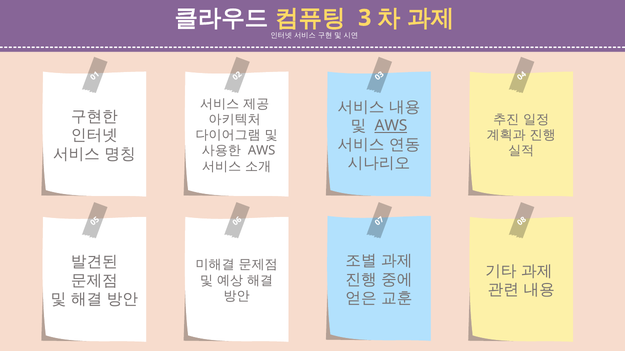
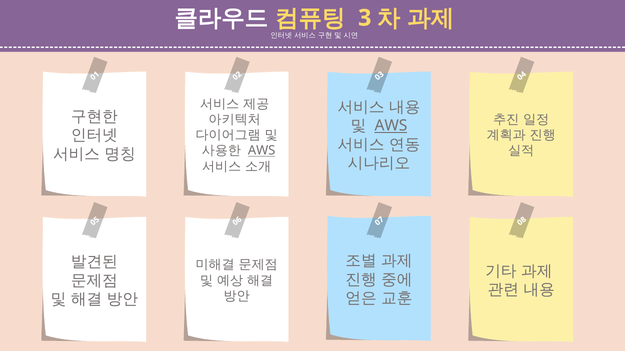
AWS at (262, 151) underline: none -> present
